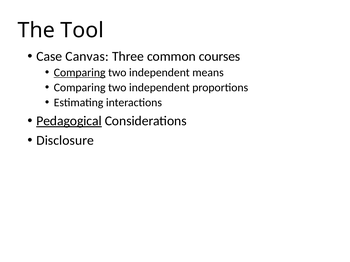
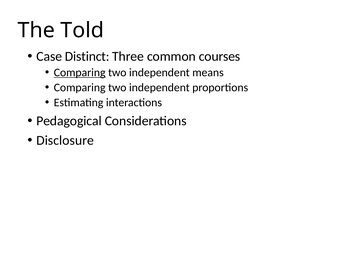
Tool: Tool -> Told
Canvas: Canvas -> Distinct
Pedagogical underline: present -> none
